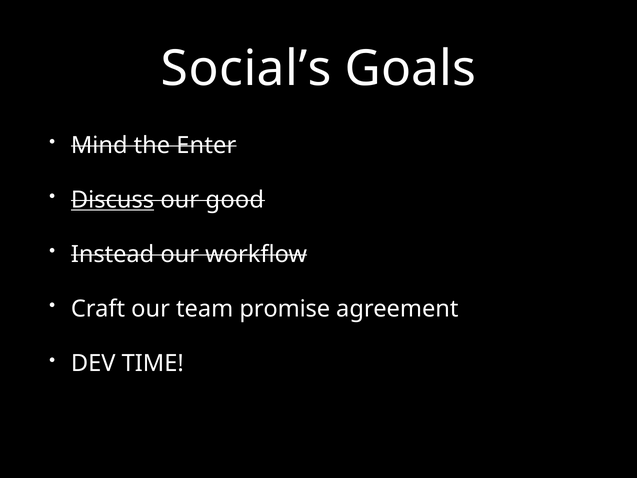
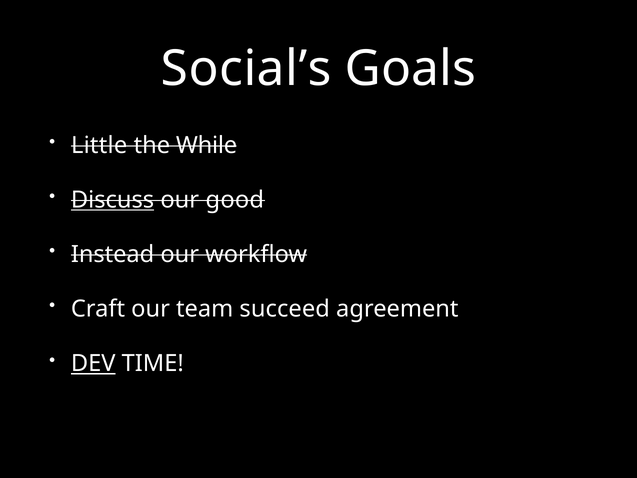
Mind: Mind -> Little
Enter: Enter -> While
promise: promise -> succeed
DEV underline: none -> present
